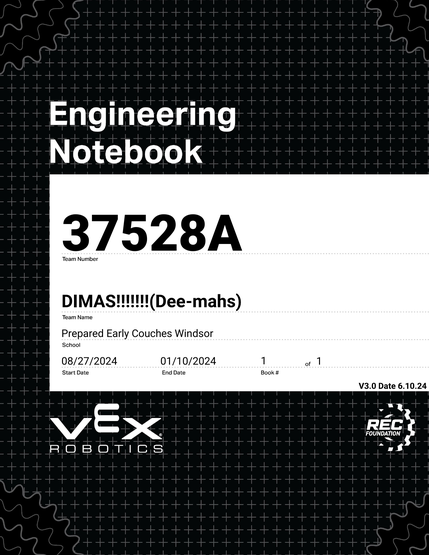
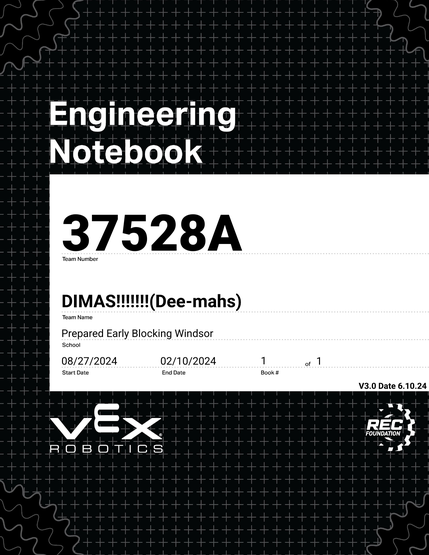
Couches: Couches -> Blocking
01/10/2024: 01/10/2024 -> 02/10/2024
